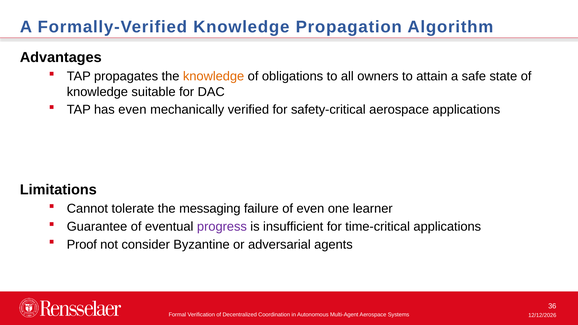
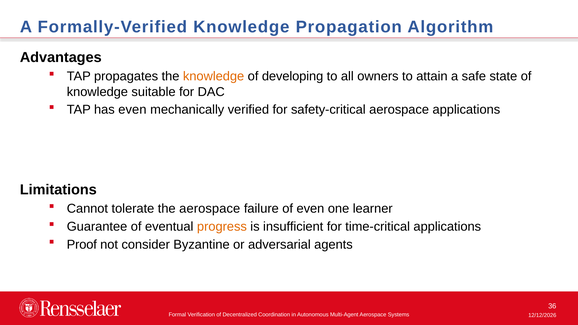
obligations: obligations -> developing
the messaging: messaging -> aerospace
progress colour: purple -> orange
